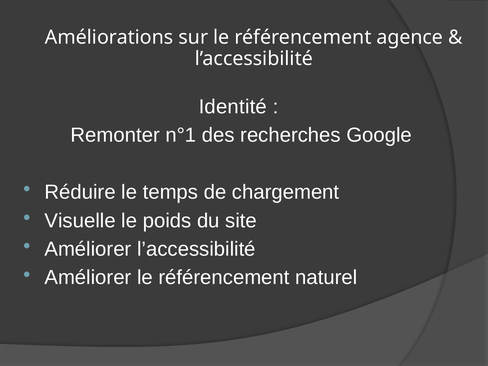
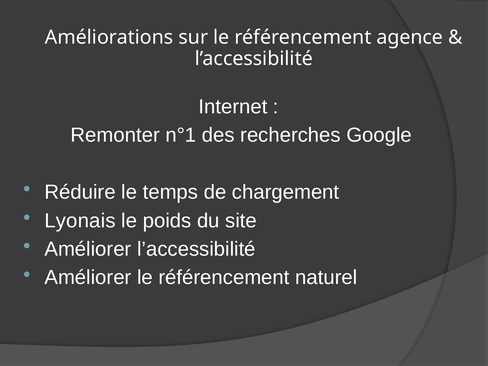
Identité: Identité -> Internet
Visuelle: Visuelle -> Lyonais
